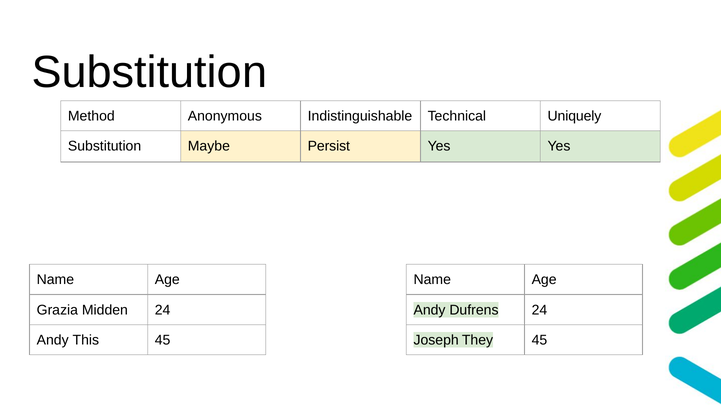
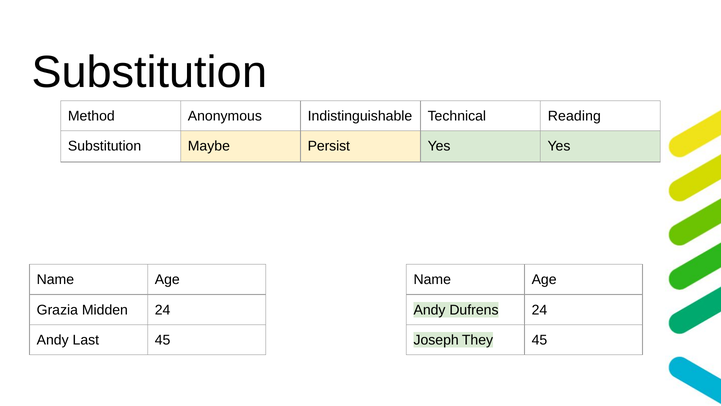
Uniquely: Uniquely -> Reading
This: This -> Last
